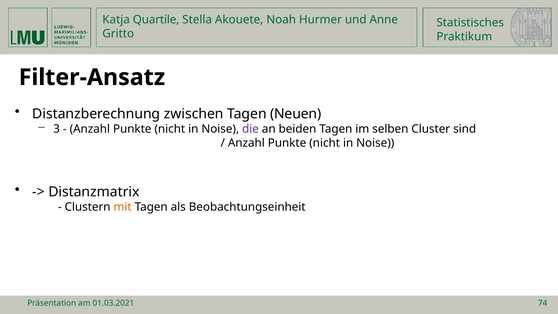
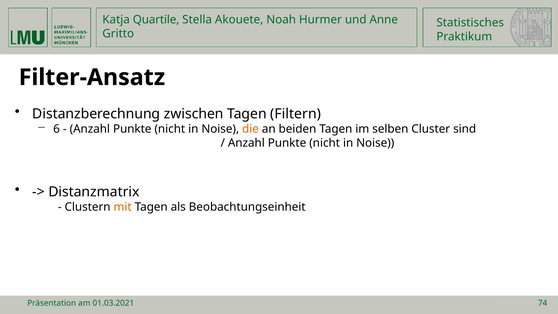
Neuen: Neuen -> Filtern
3: 3 -> 6
die colour: purple -> orange
